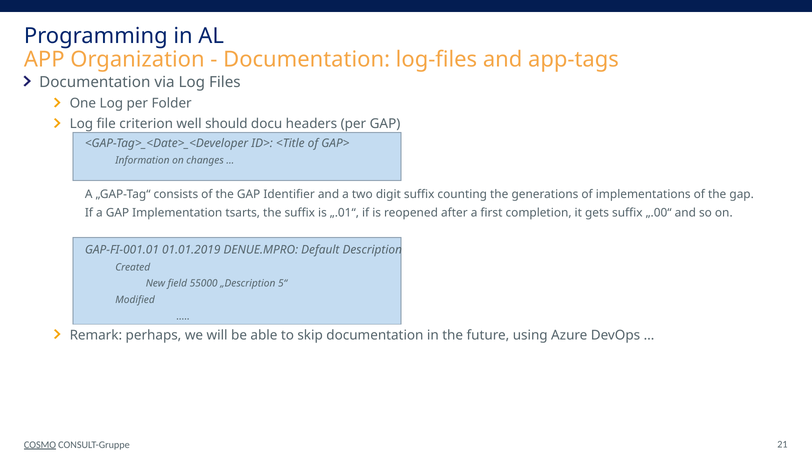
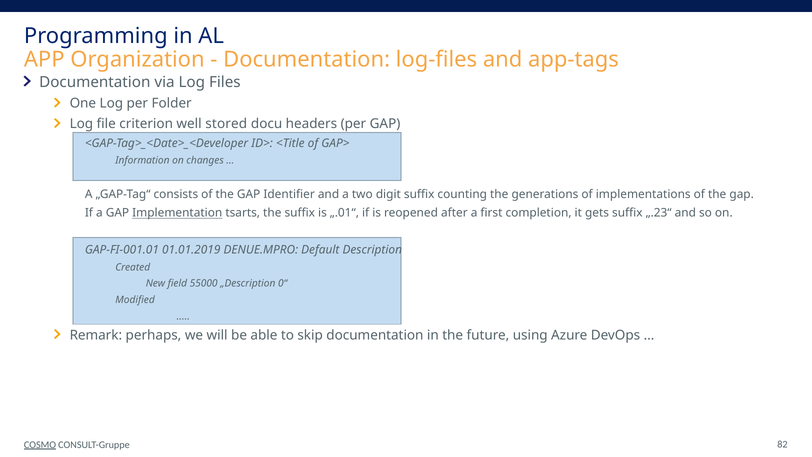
should: should -> stored
Implementation underline: none -> present
„.00“: „.00“ -> „.23“
5“: 5“ -> 0“
21: 21 -> 82
